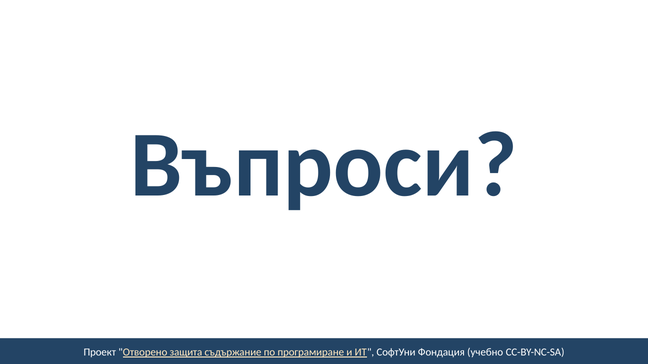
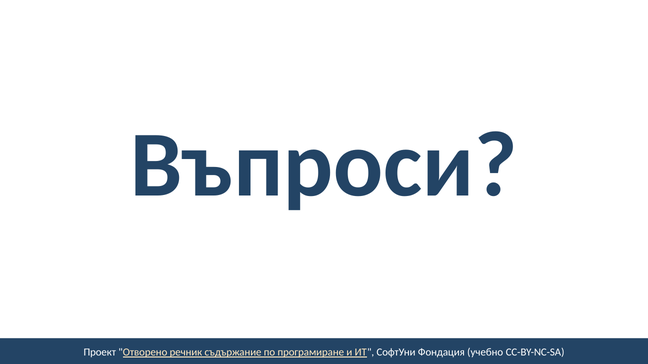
защита: защита -> речник
